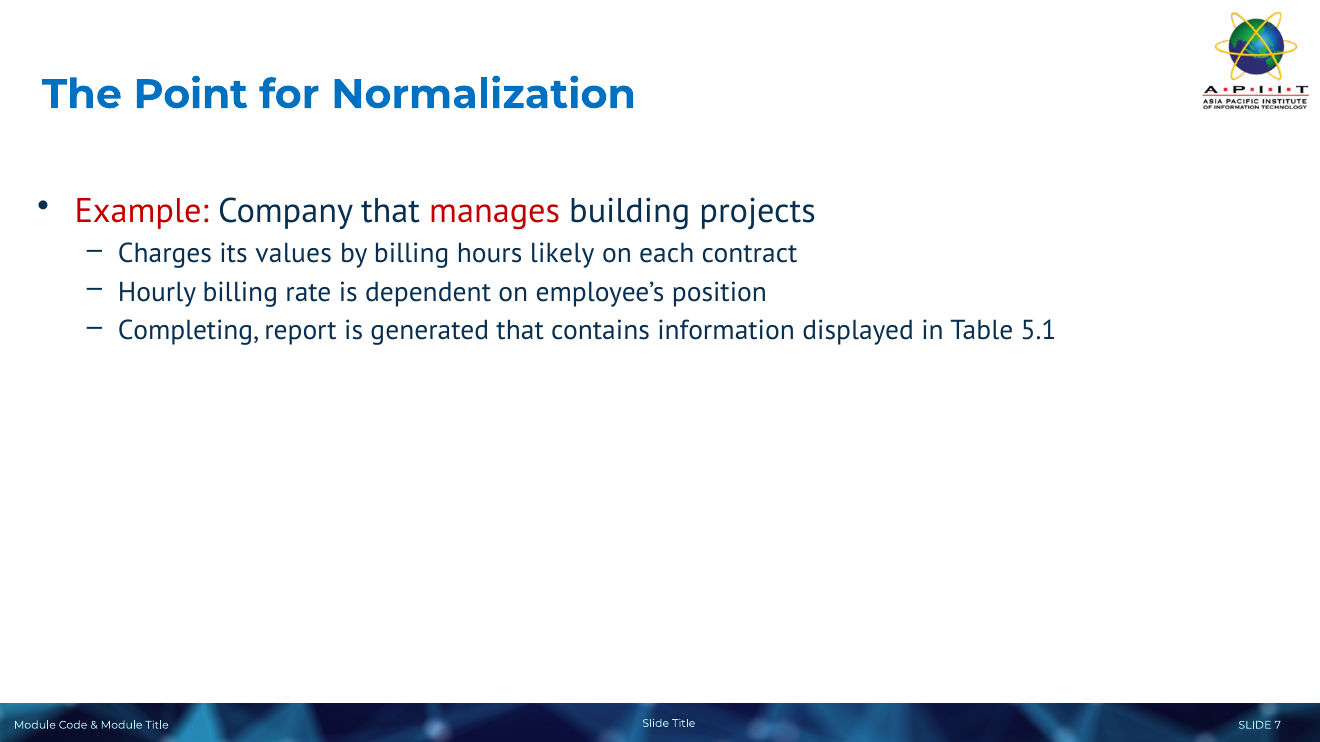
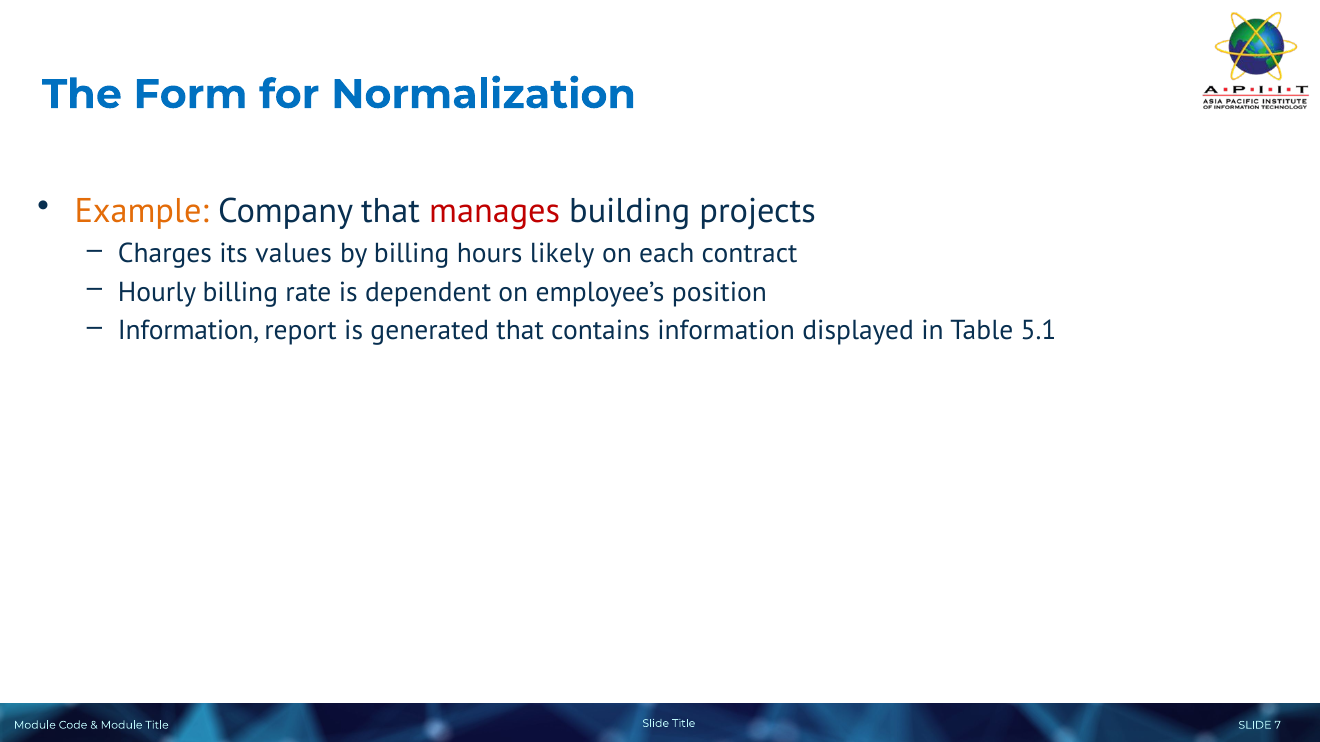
Point: Point -> Form
Example colour: red -> orange
Completing at (189, 331): Completing -> Information
